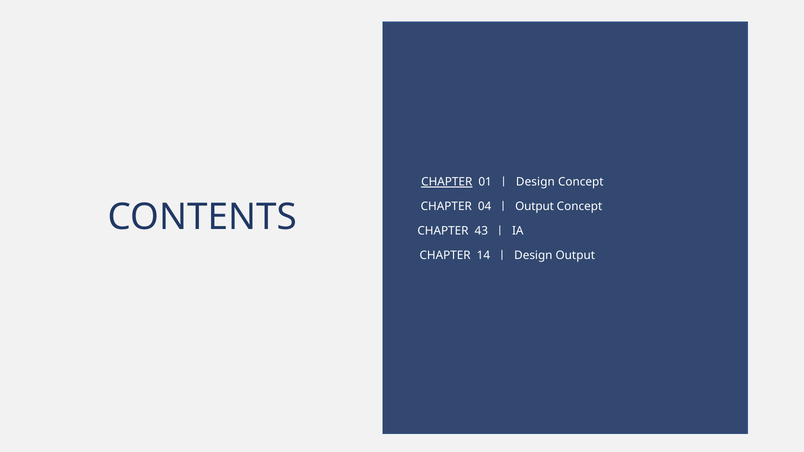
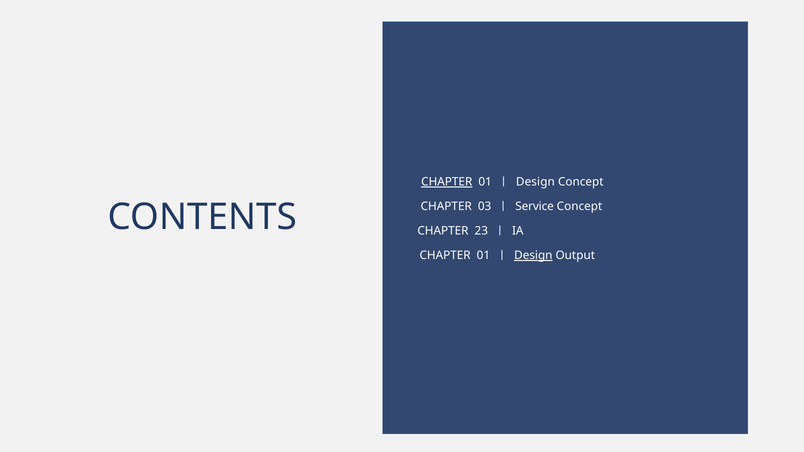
04: 04 -> 03
ㅣ Output: Output -> Service
43: 43 -> 23
14 at (483, 256): 14 -> 01
Design at (533, 256) underline: none -> present
